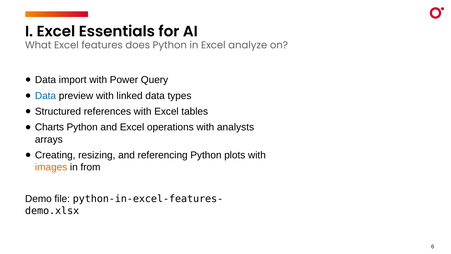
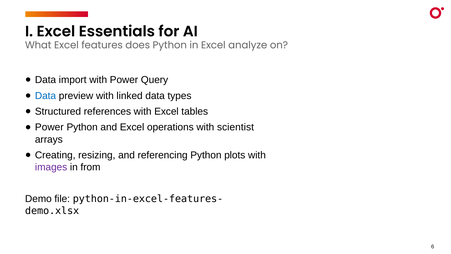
Charts at (49, 127): Charts -> Power
analysts: analysts -> scientist
images colour: orange -> purple
